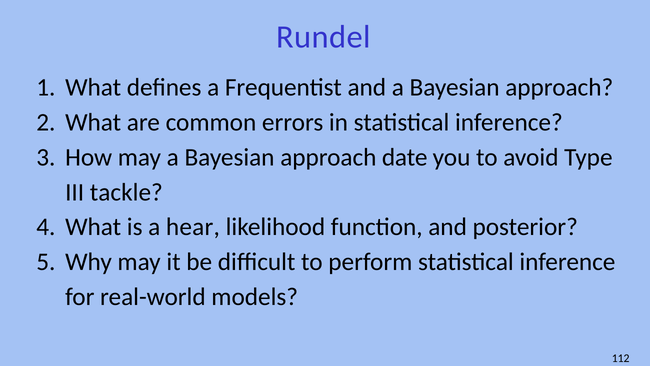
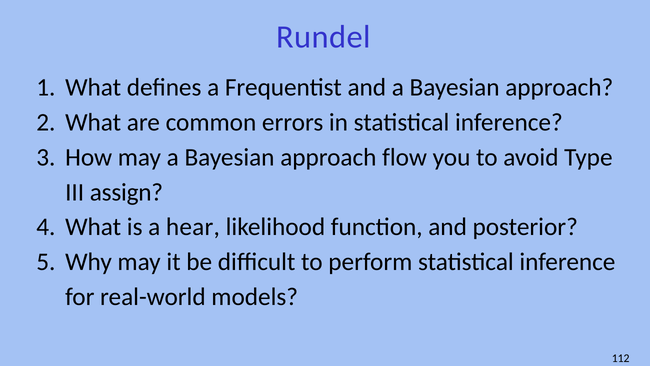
date: date -> flow
tackle: tackle -> assign
